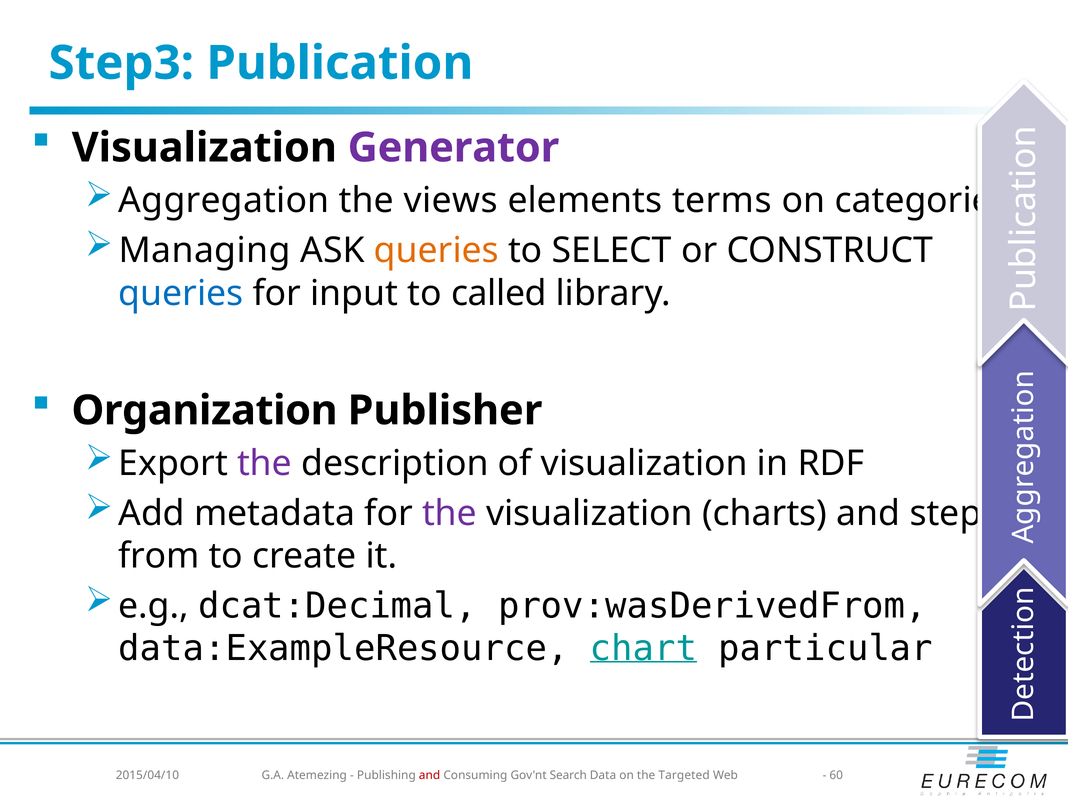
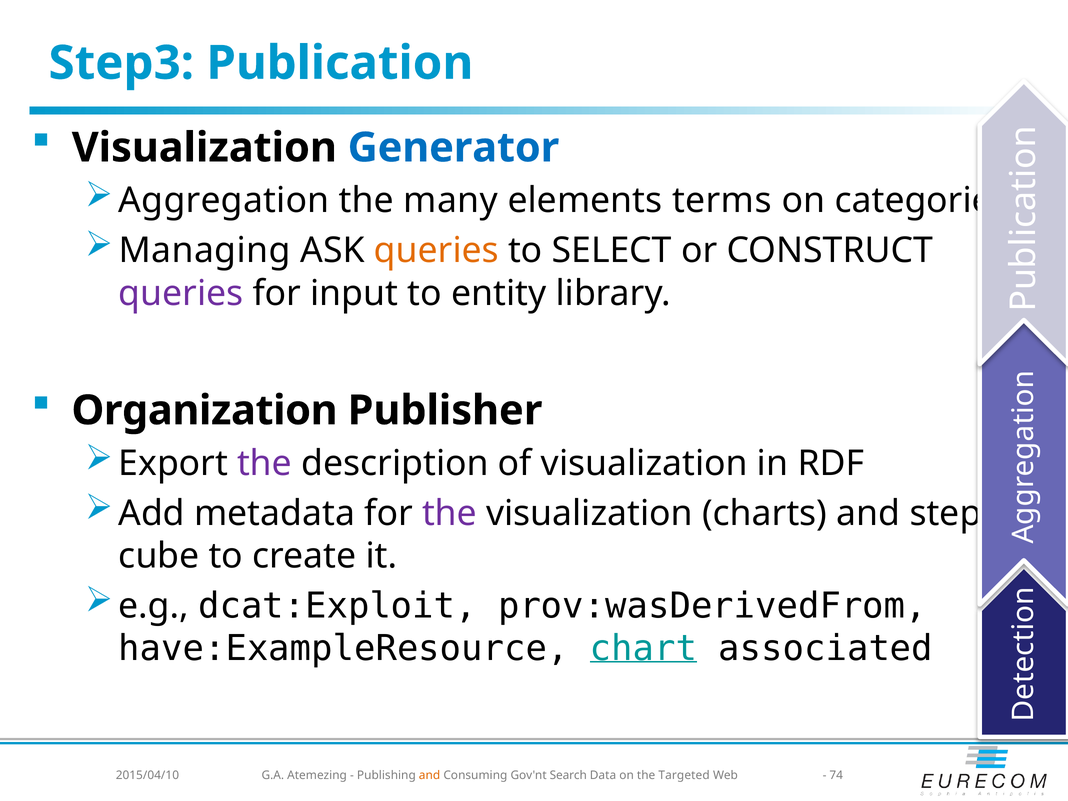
Generator colour: purple -> blue
views: views -> many
queries at (181, 293) colour: blue -> purple
called: called -> entity
from: from -> cube
dcat:Decimal: dcat:Decimal -> dcat:Exploit
data:ExampleResource: data:ExampleResource -> have:ExampleResource
particular: particular -> associated
and at (430, 775) colour: red -> orange
60: 60 -> 74
